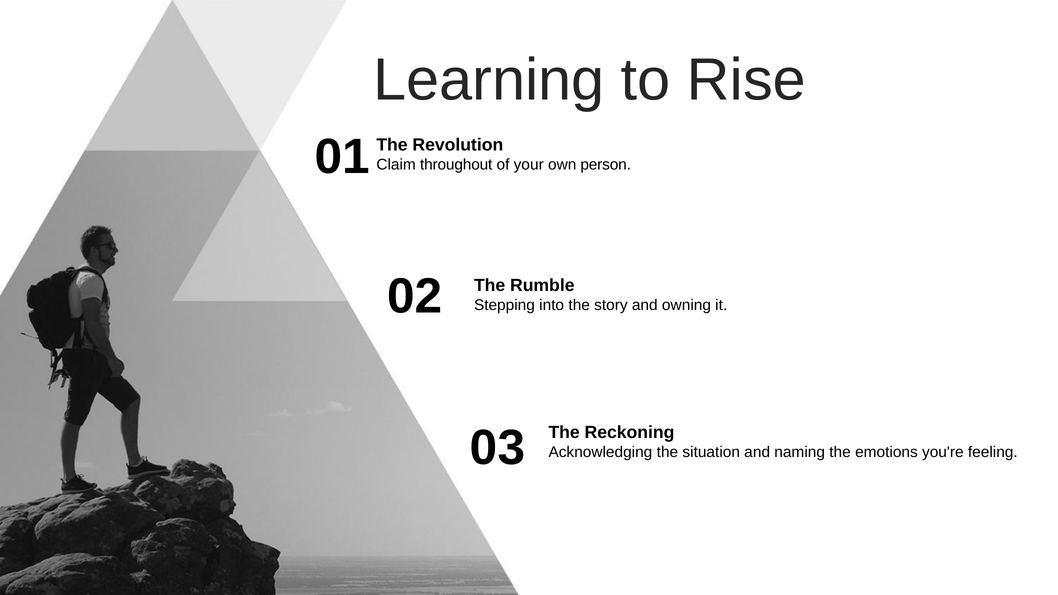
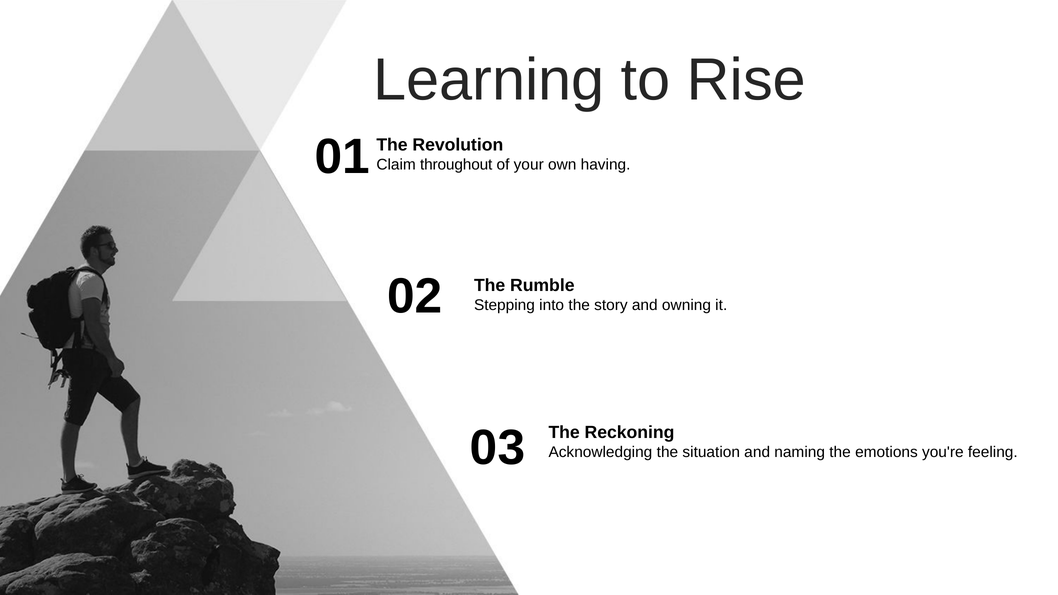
person: person -> having
